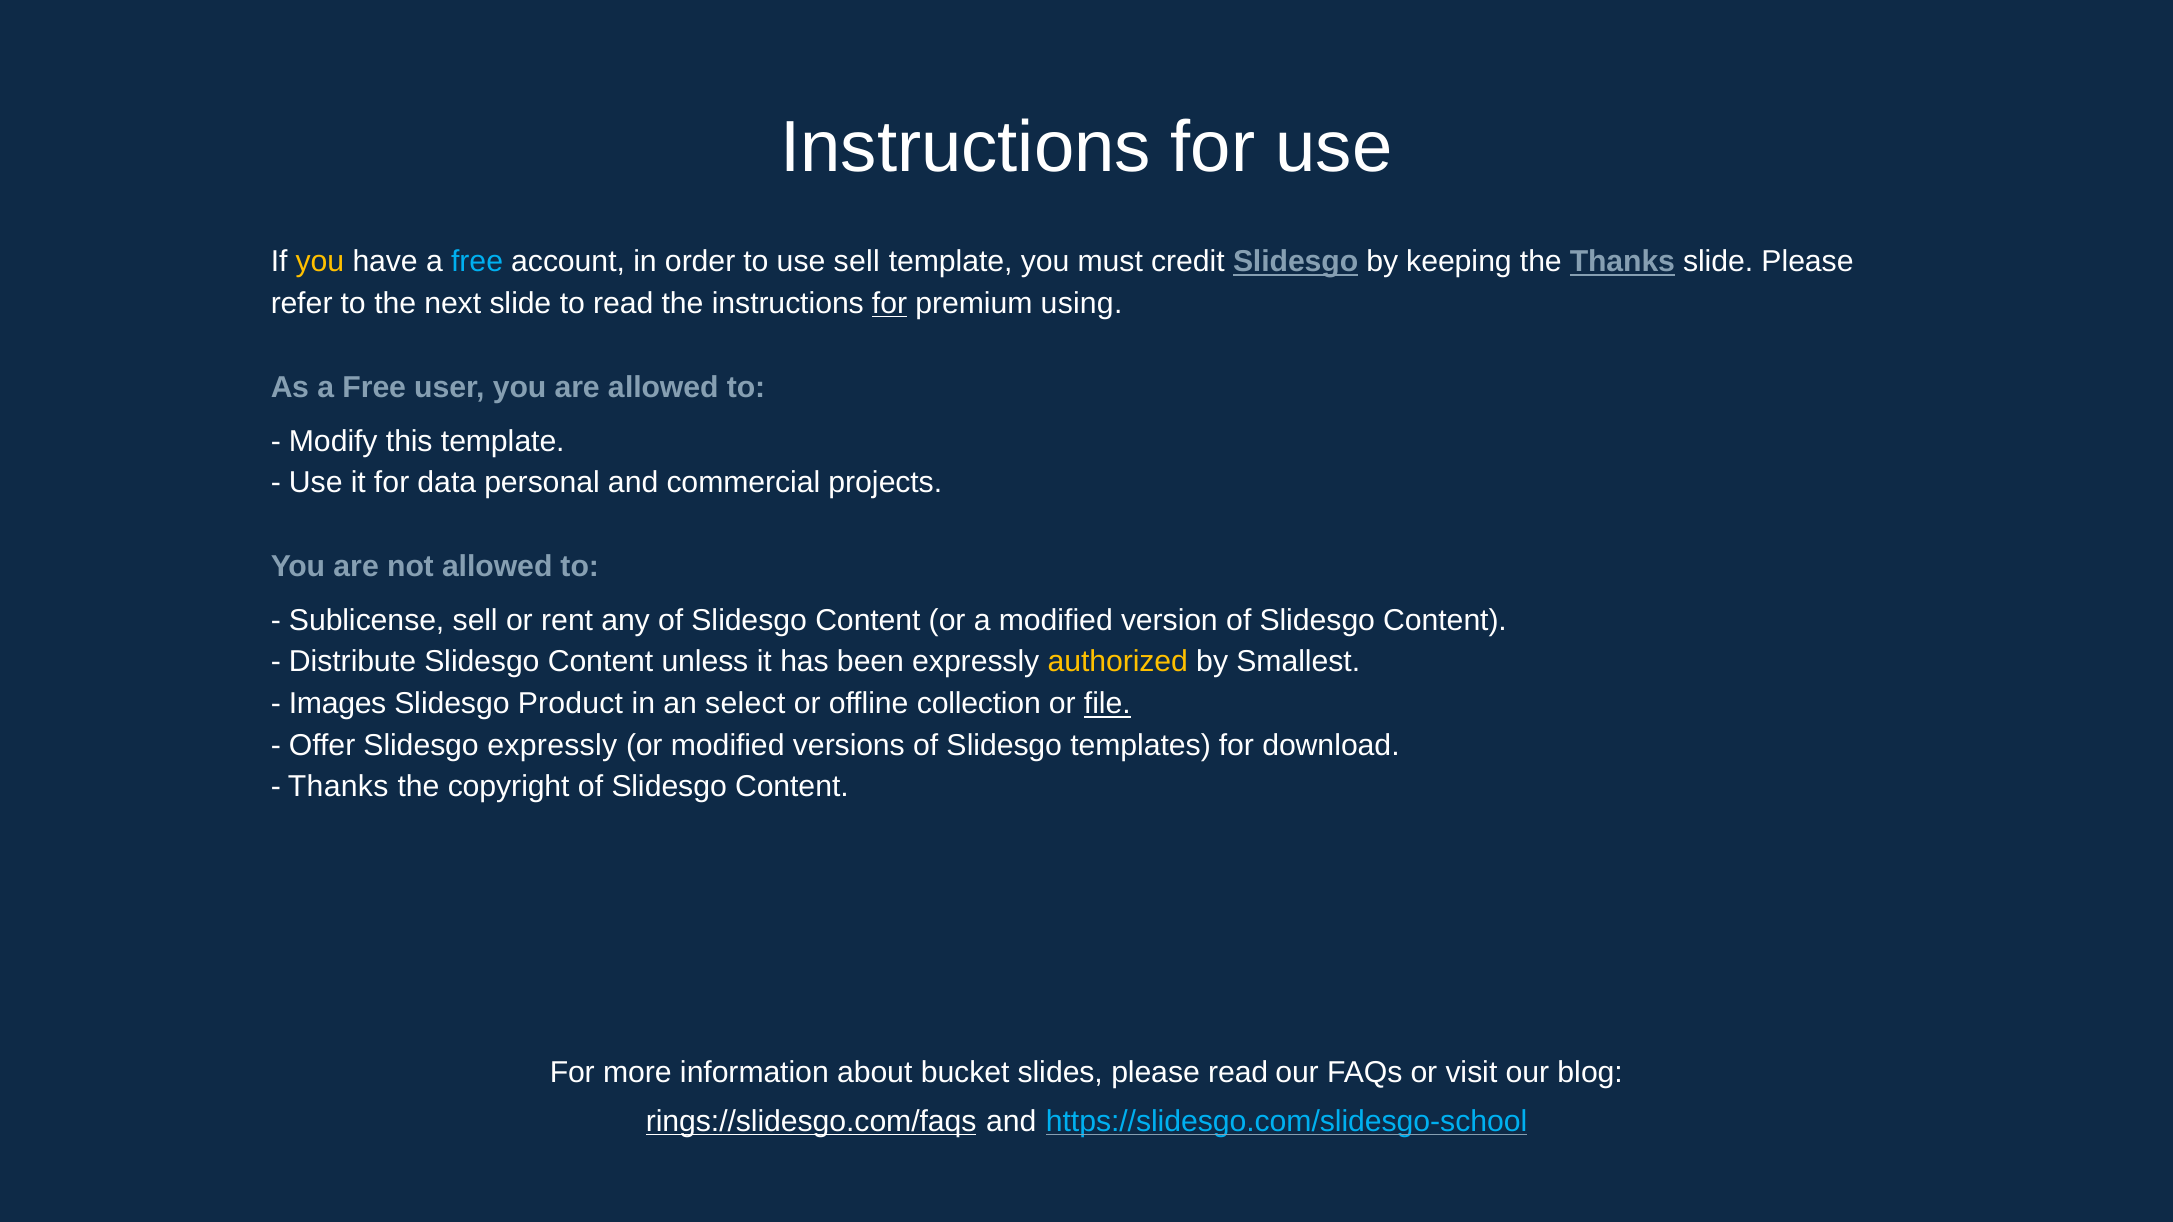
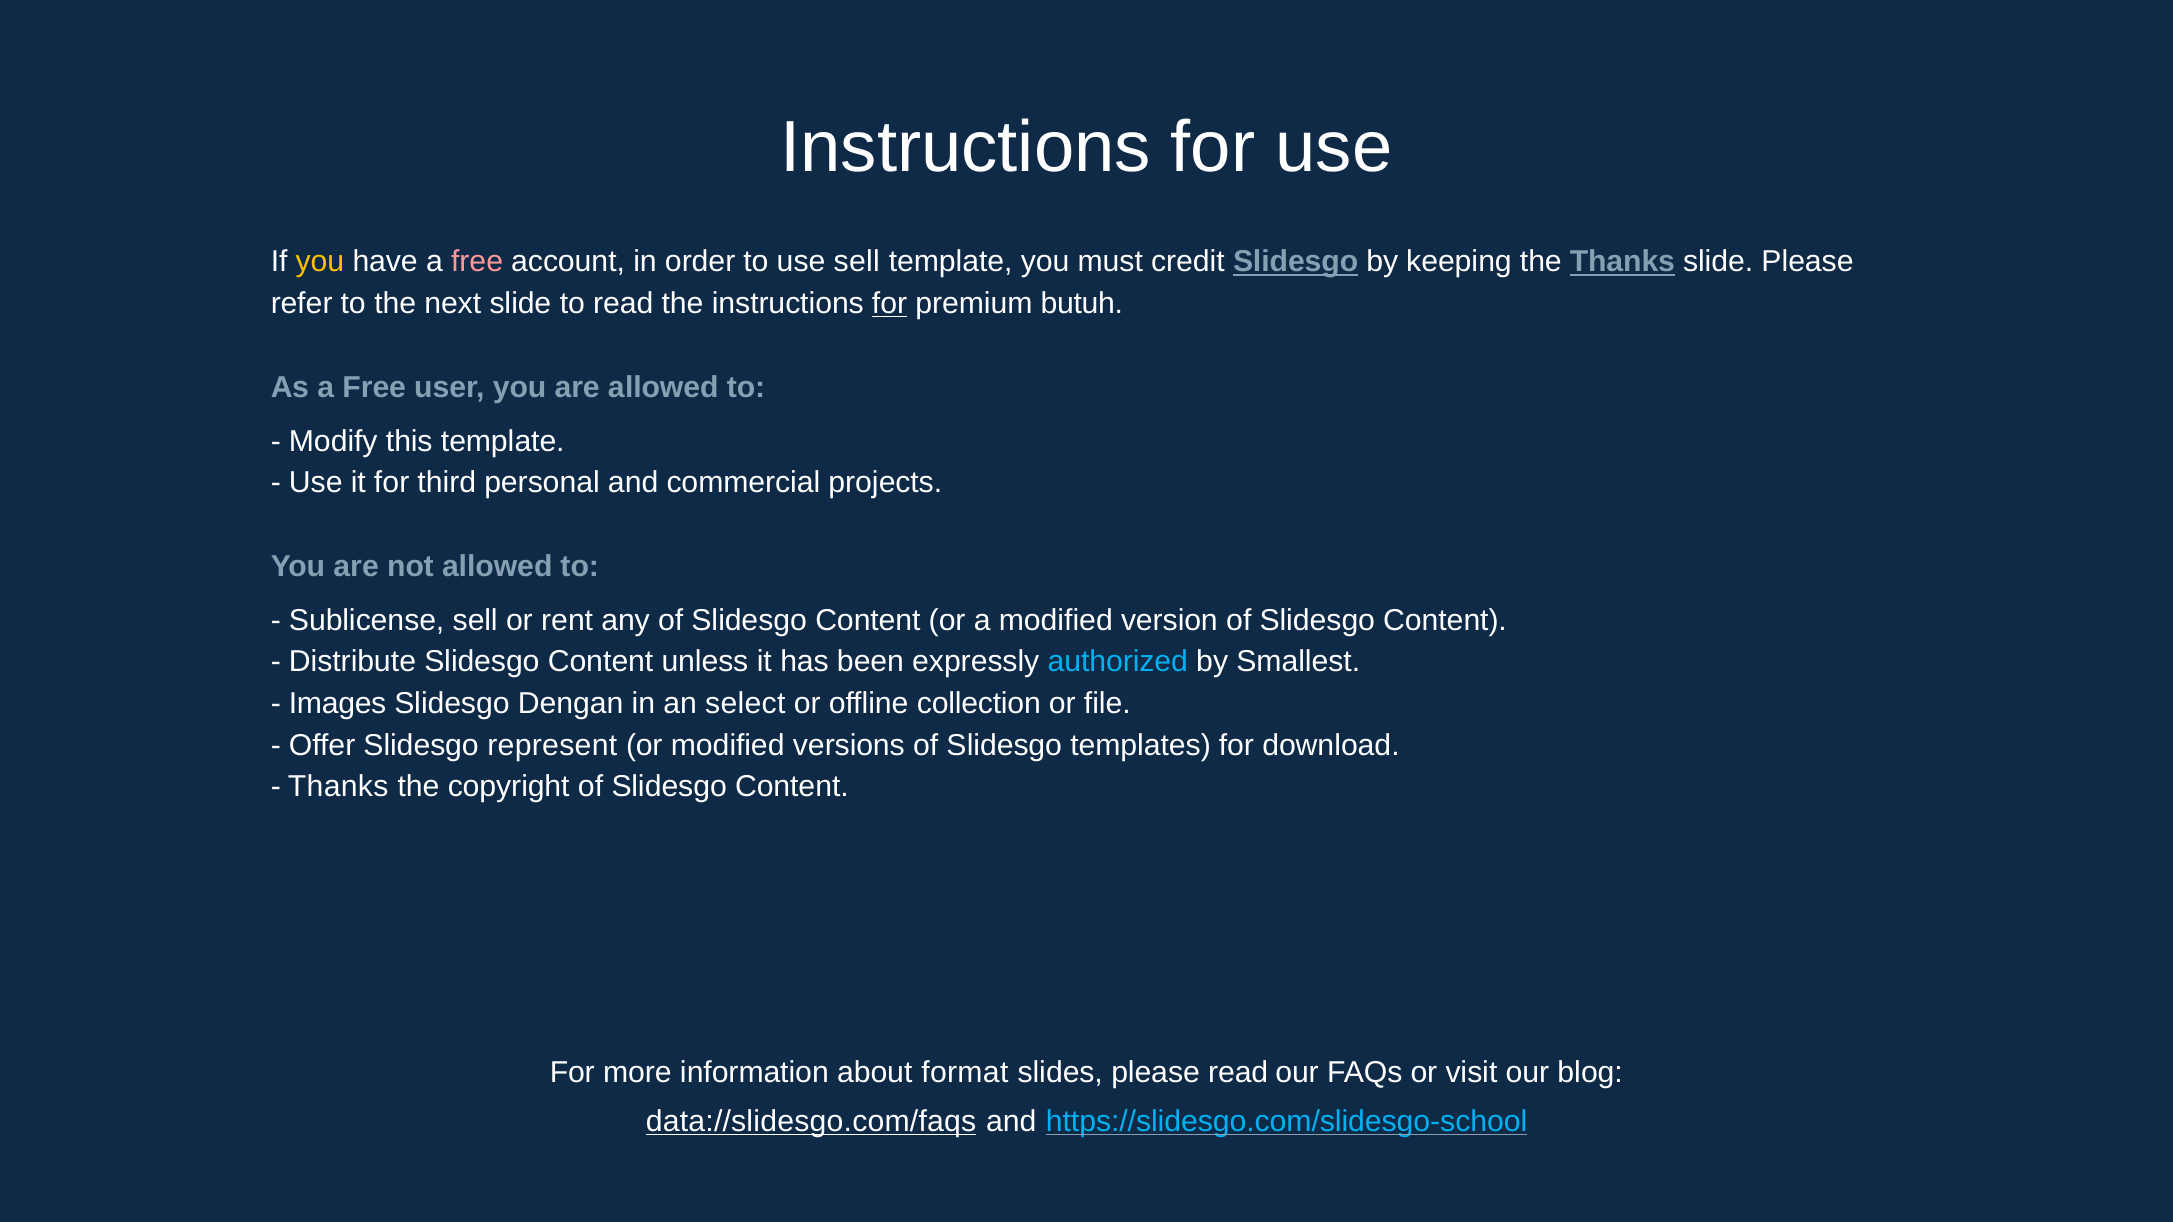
free at (477, 262) colour: light blue -> pink
using: using -> butuh
data: data -> third
authorized colour: yellow -> light blue
Product: Product -> Dengan
file underline: present -> none
Slidesgo expressly: expressly -> represent
bucket: bucket -> format
rings://slidesgo.com/faqs: rings://slidesgo.com/faqs -> data://slidesgo.com/faqs
